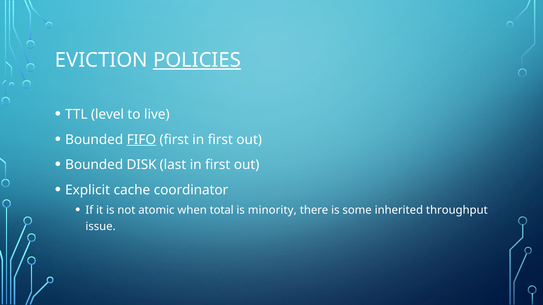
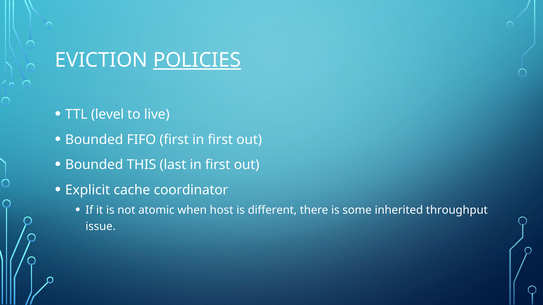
FIFO underline: present -> none
DISK: DISK -> THIS
total: total -> host
minority: minority -> different
